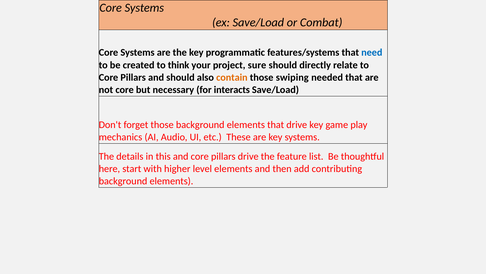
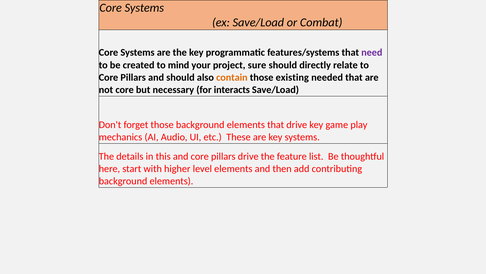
need colour: blue -> purple
think: think -> mind
swiping: swiping -> existing
